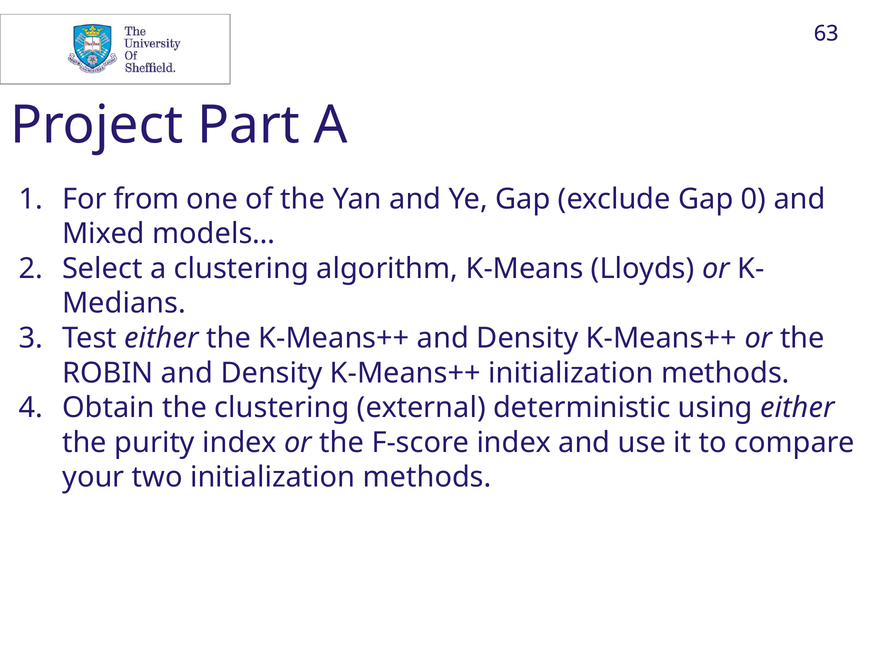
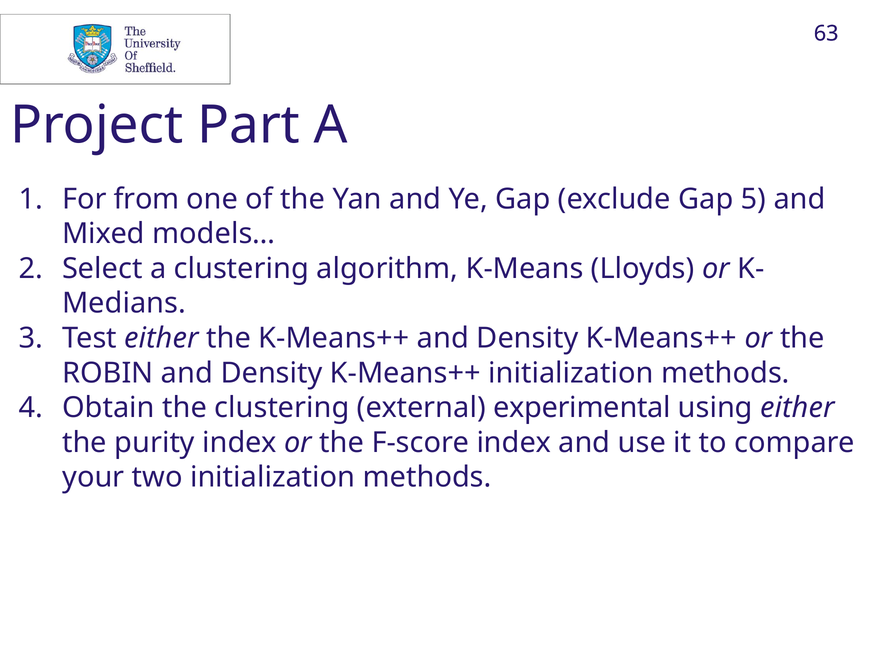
0: 0 -> 5
deterministic: deterministic -> experimental
